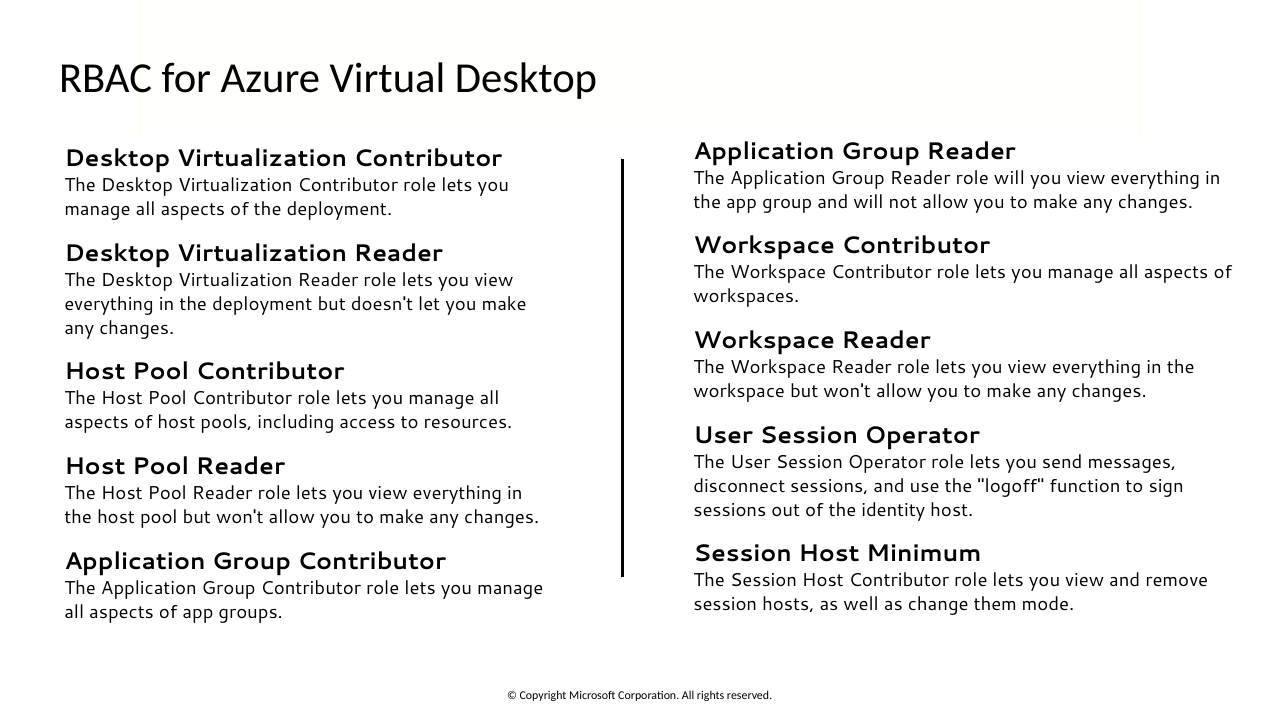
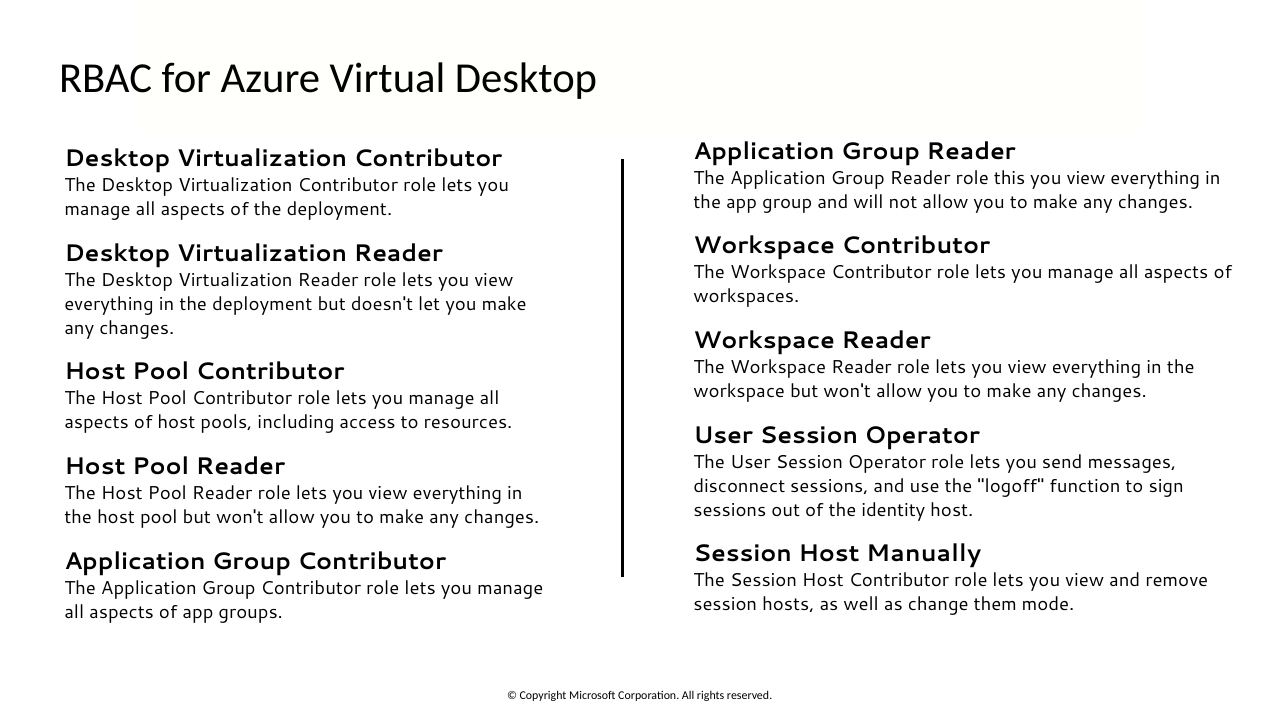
role will: will -> this
Minimum: Minimum -> Manually
